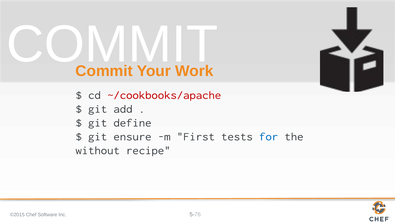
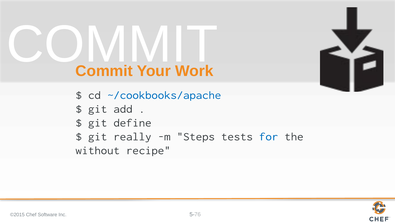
~/cookbooks/apache colour: red -> blue
ensure: ensure -> really
First: First -> Steps
